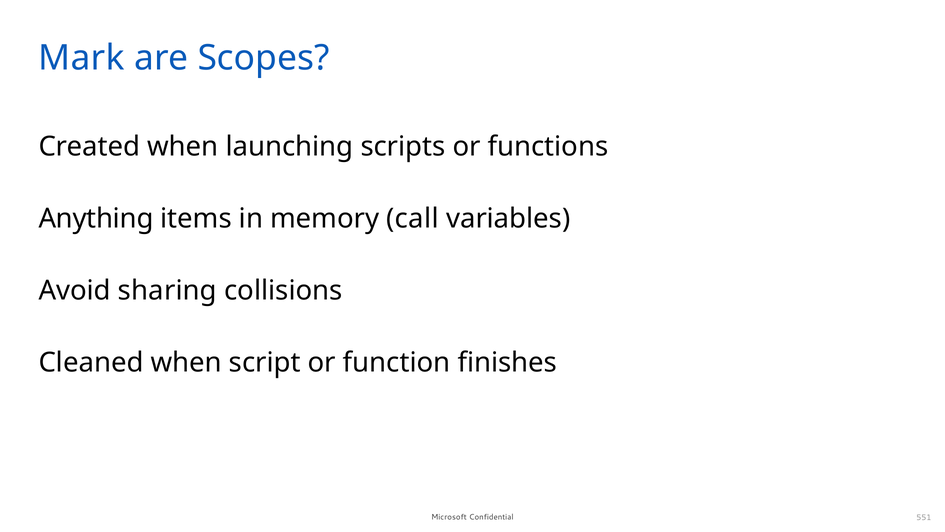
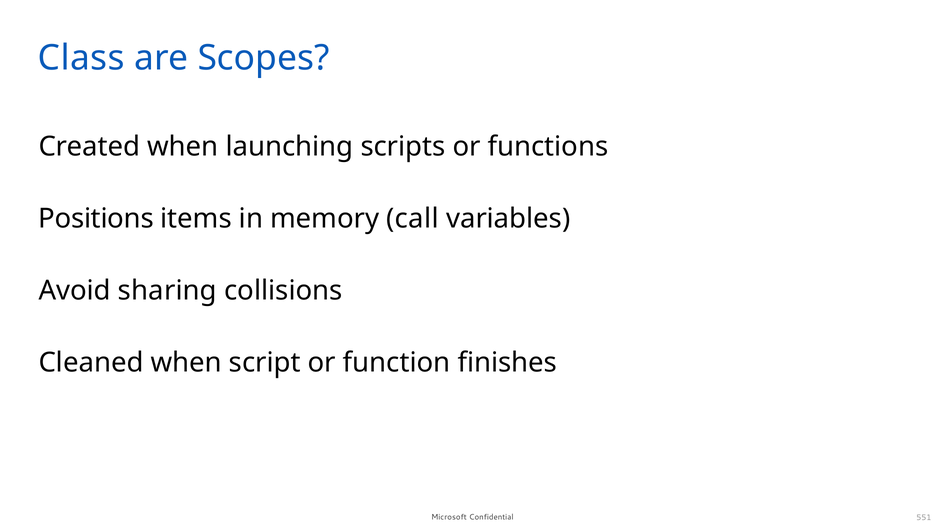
Mark: Mark -> Class
Anything: Anything -> Positions
